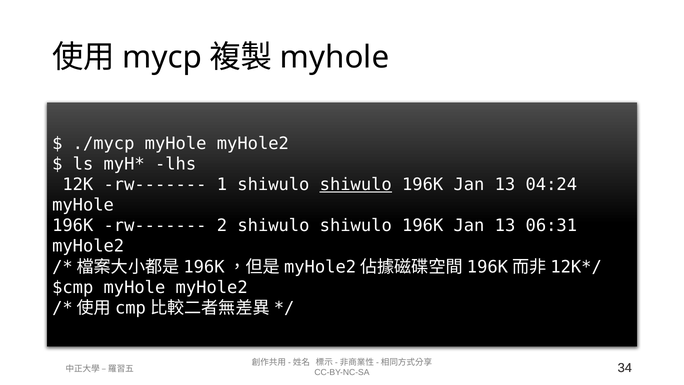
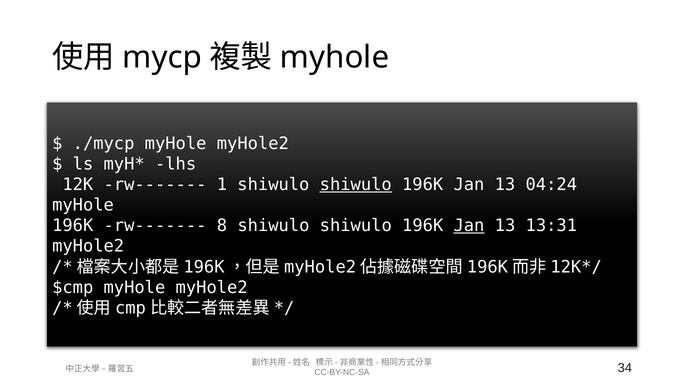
2: 2 -> 8
Jan at (469, 226) underline: none -> present
06:31: 06:31 -> 13:31
